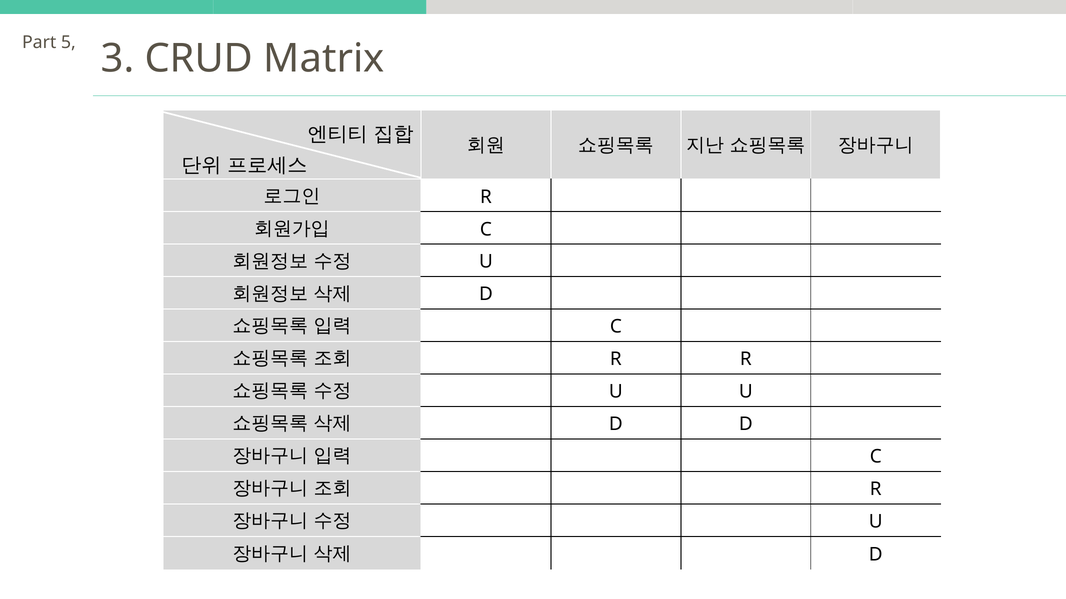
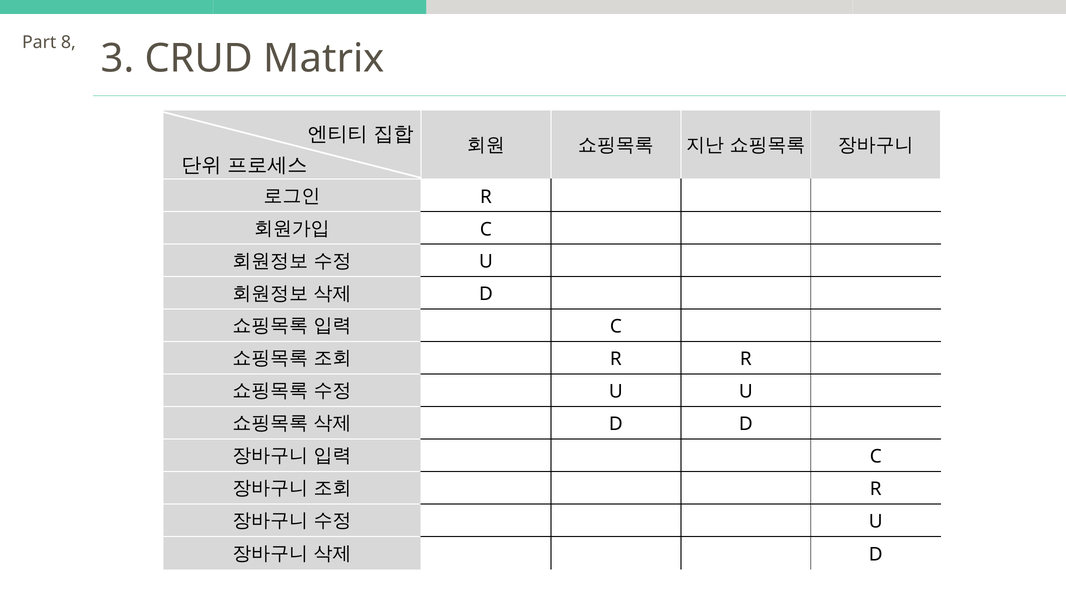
5: 5 -> 8
